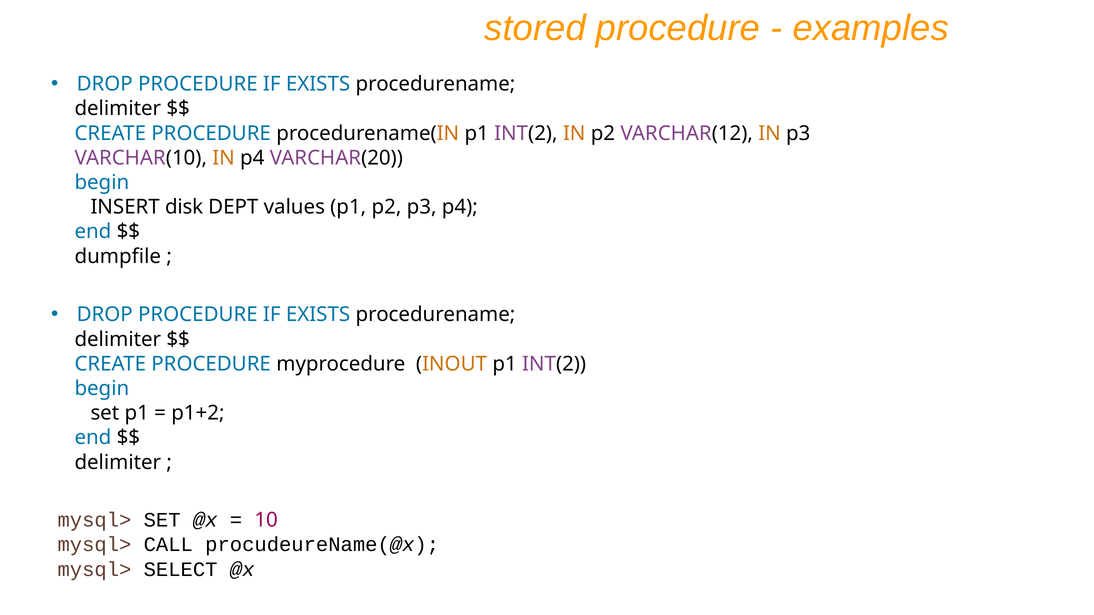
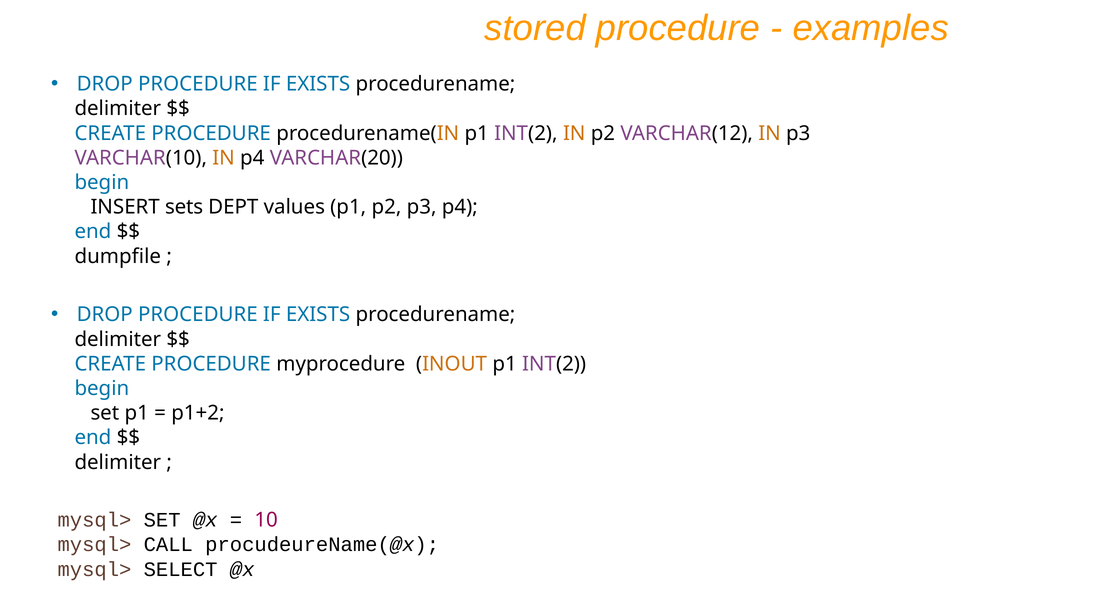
disk: disk -> sets
